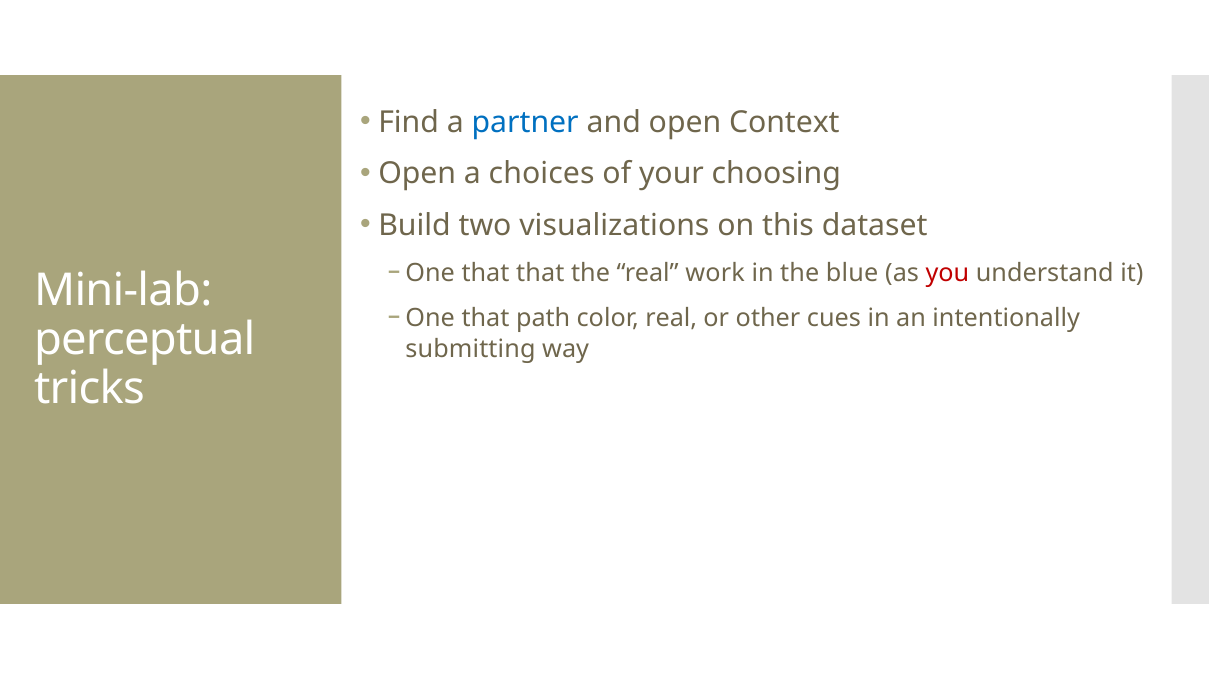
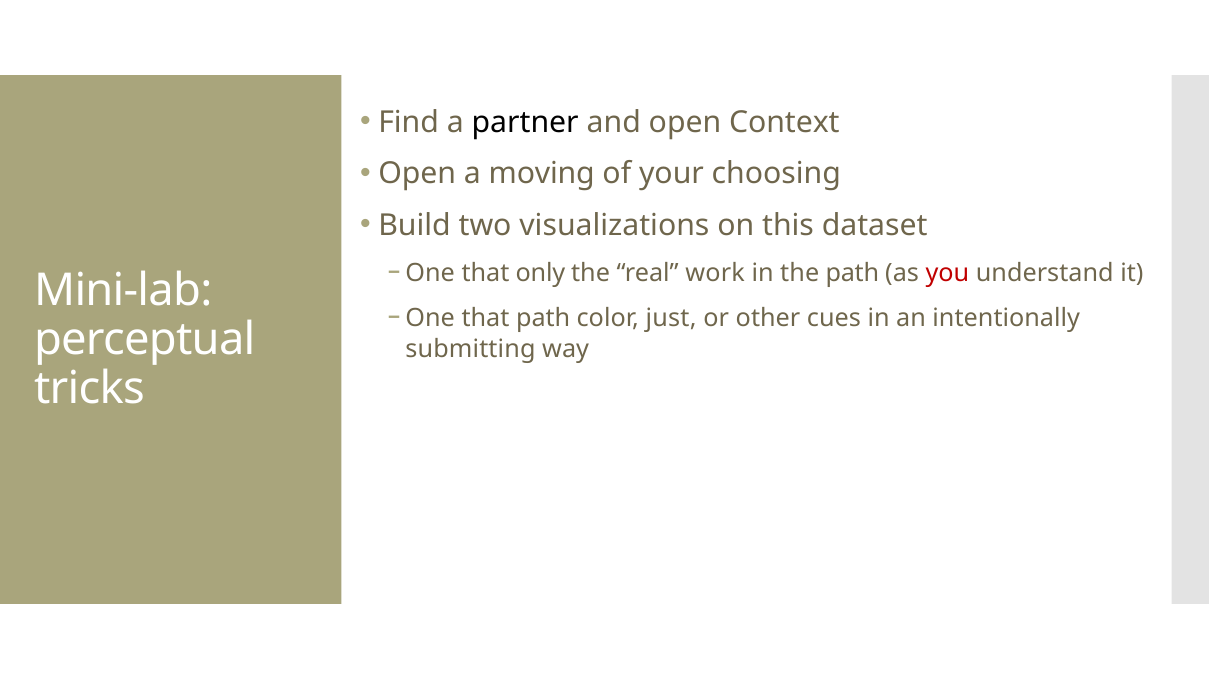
partner colour: blue -> black
choices: choices -> moving
that that: that -> only
the blue: blue -> path
color real: real -> just
